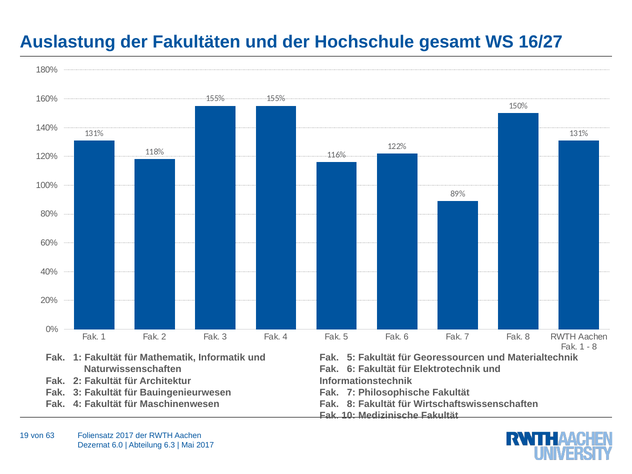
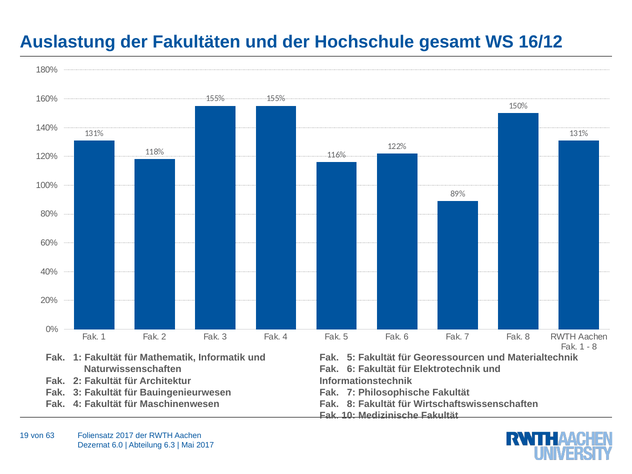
16/27: 16/27 -> 16/12
